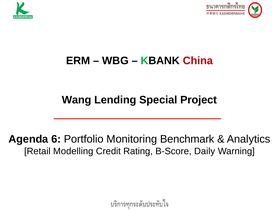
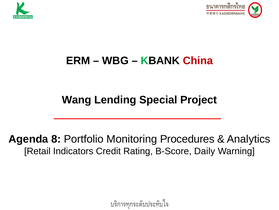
6: 6 -> 8
Benchmark: Benchmark -> Procedures
Modelling: Modelling -> Indicators
